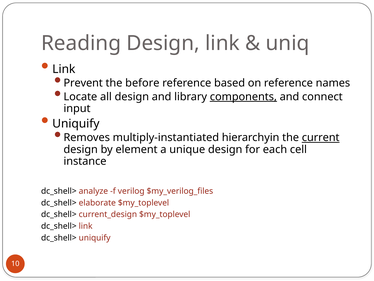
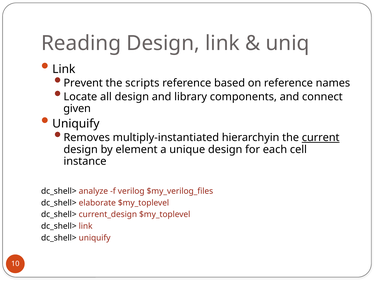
before: before -> scripts
components underline: present -> none
input: input -> given
